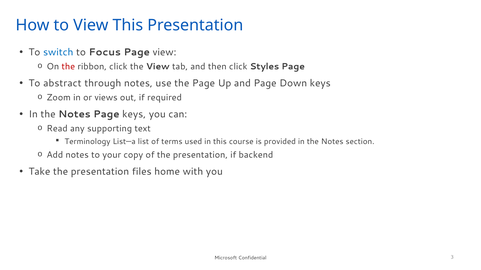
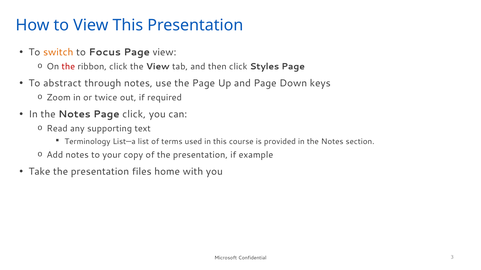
switch colour: blue -> orange
views: views -> twice
Page keys: keys -> click
backend: backend -> example
